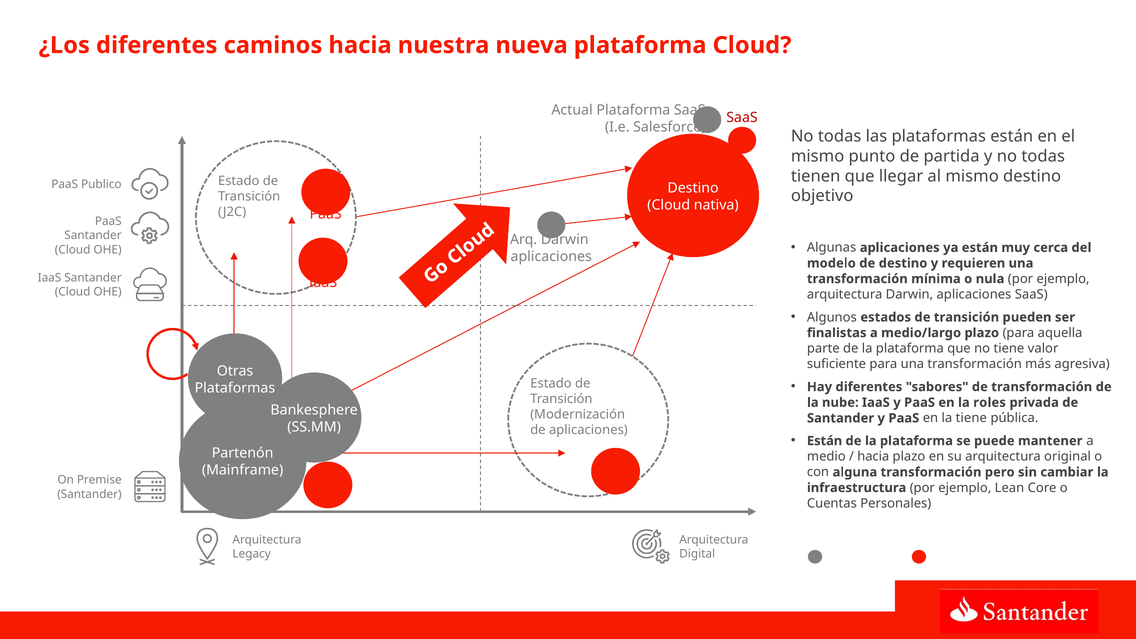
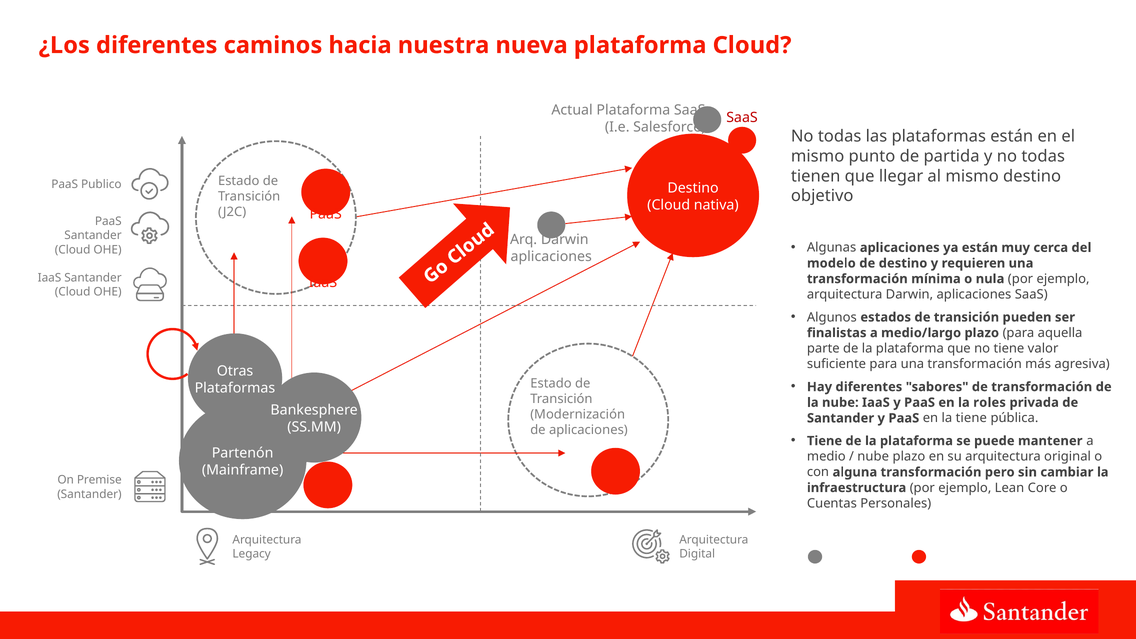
Están at (825, 441): Están -> Tiene
hacia at (873, 457): hacia -> nube
